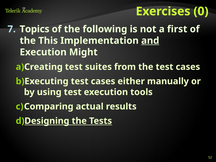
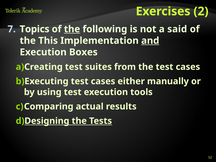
0: 0 -> 2
the at (72, 29) underline: none -> present
first: first -> said
Might: Might -> Boxes
